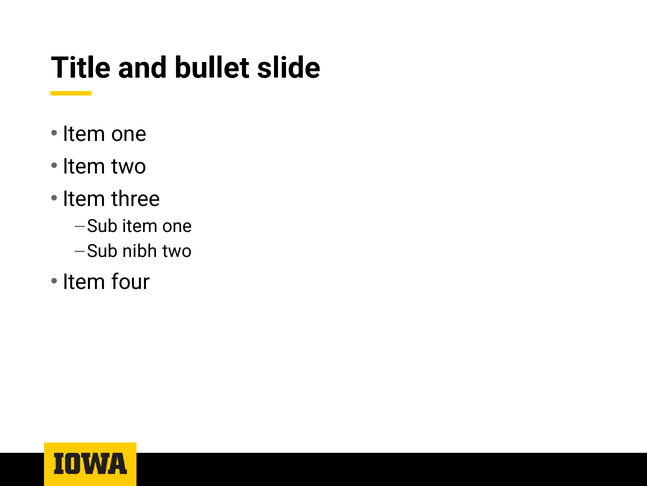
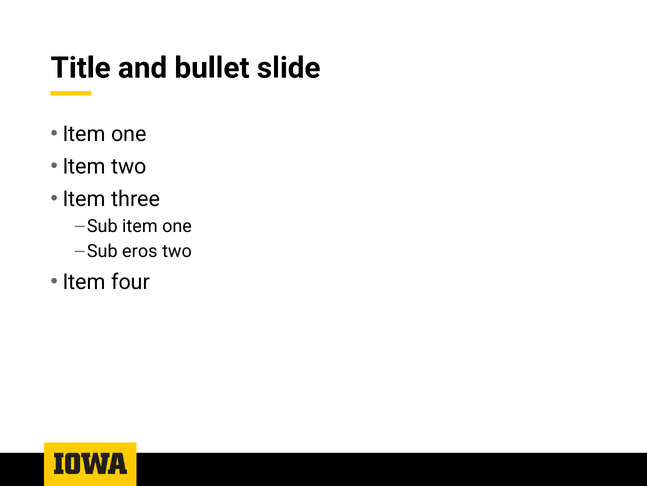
nibh: nibh -> eros
